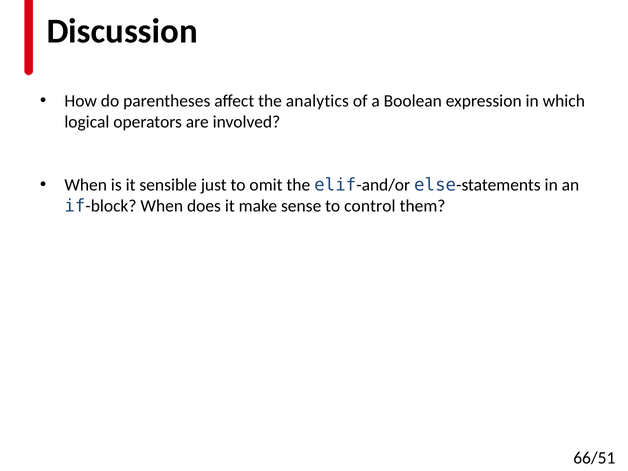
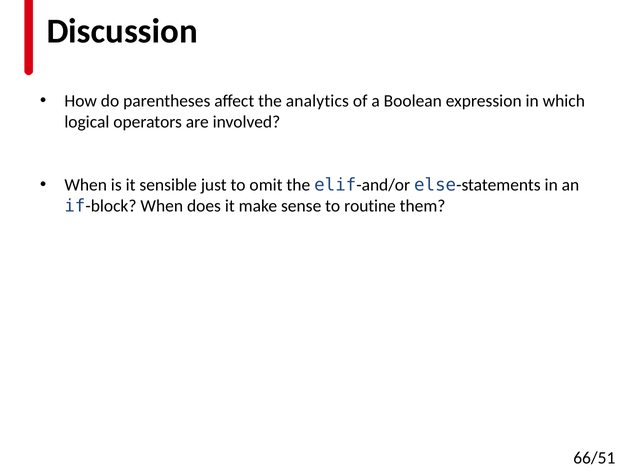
control: control -> routine
